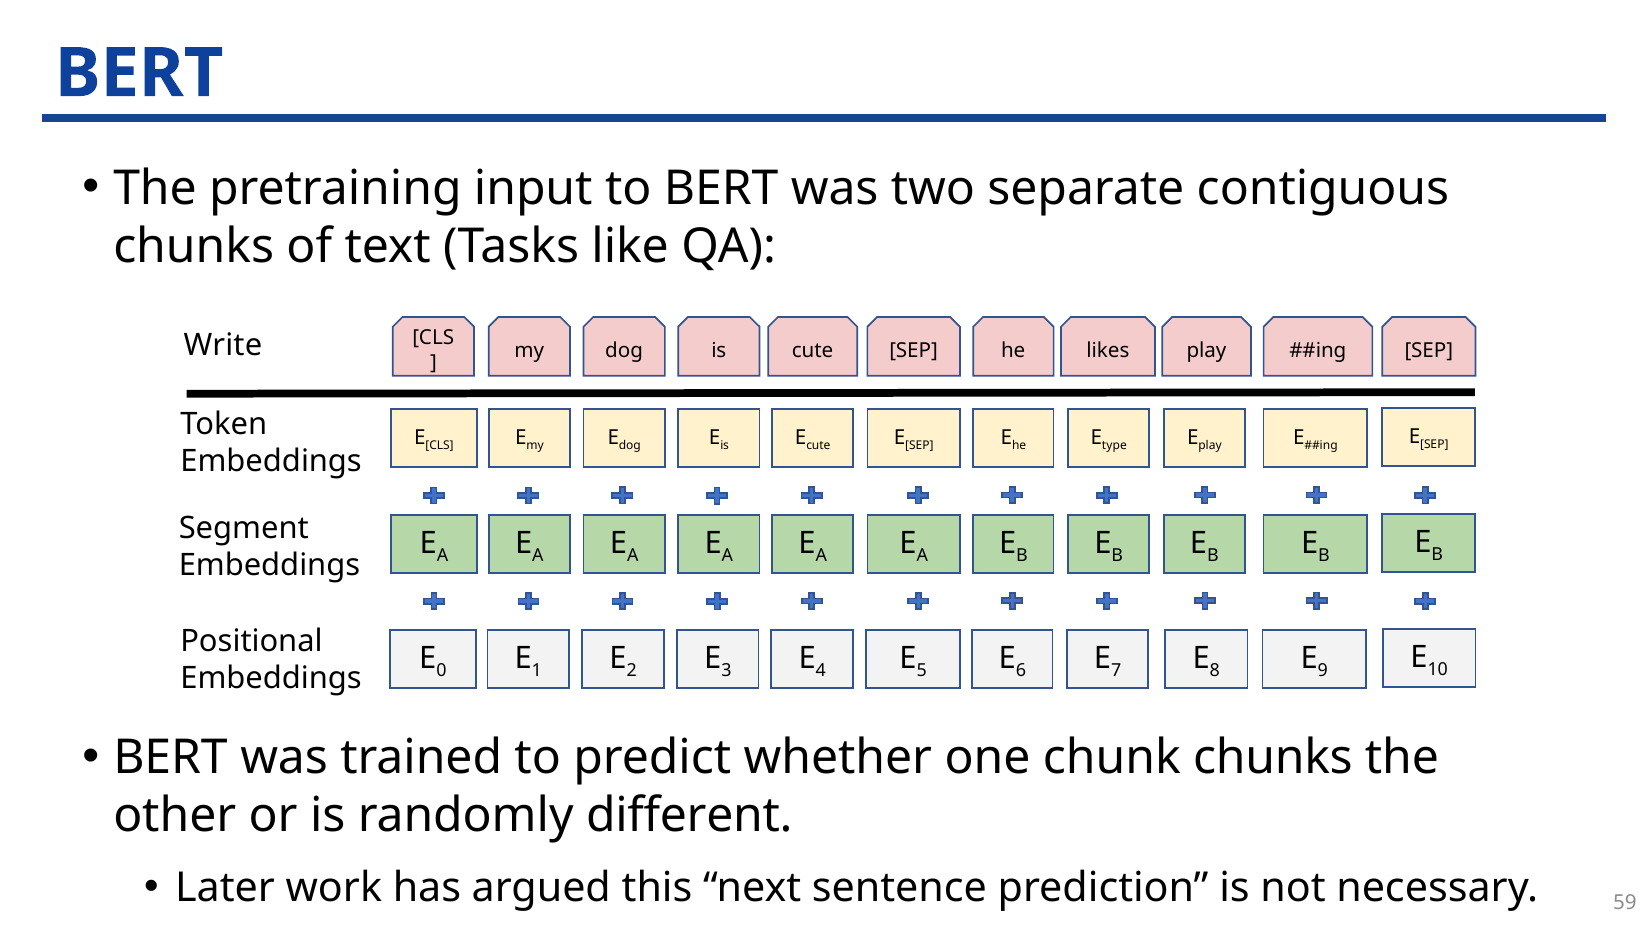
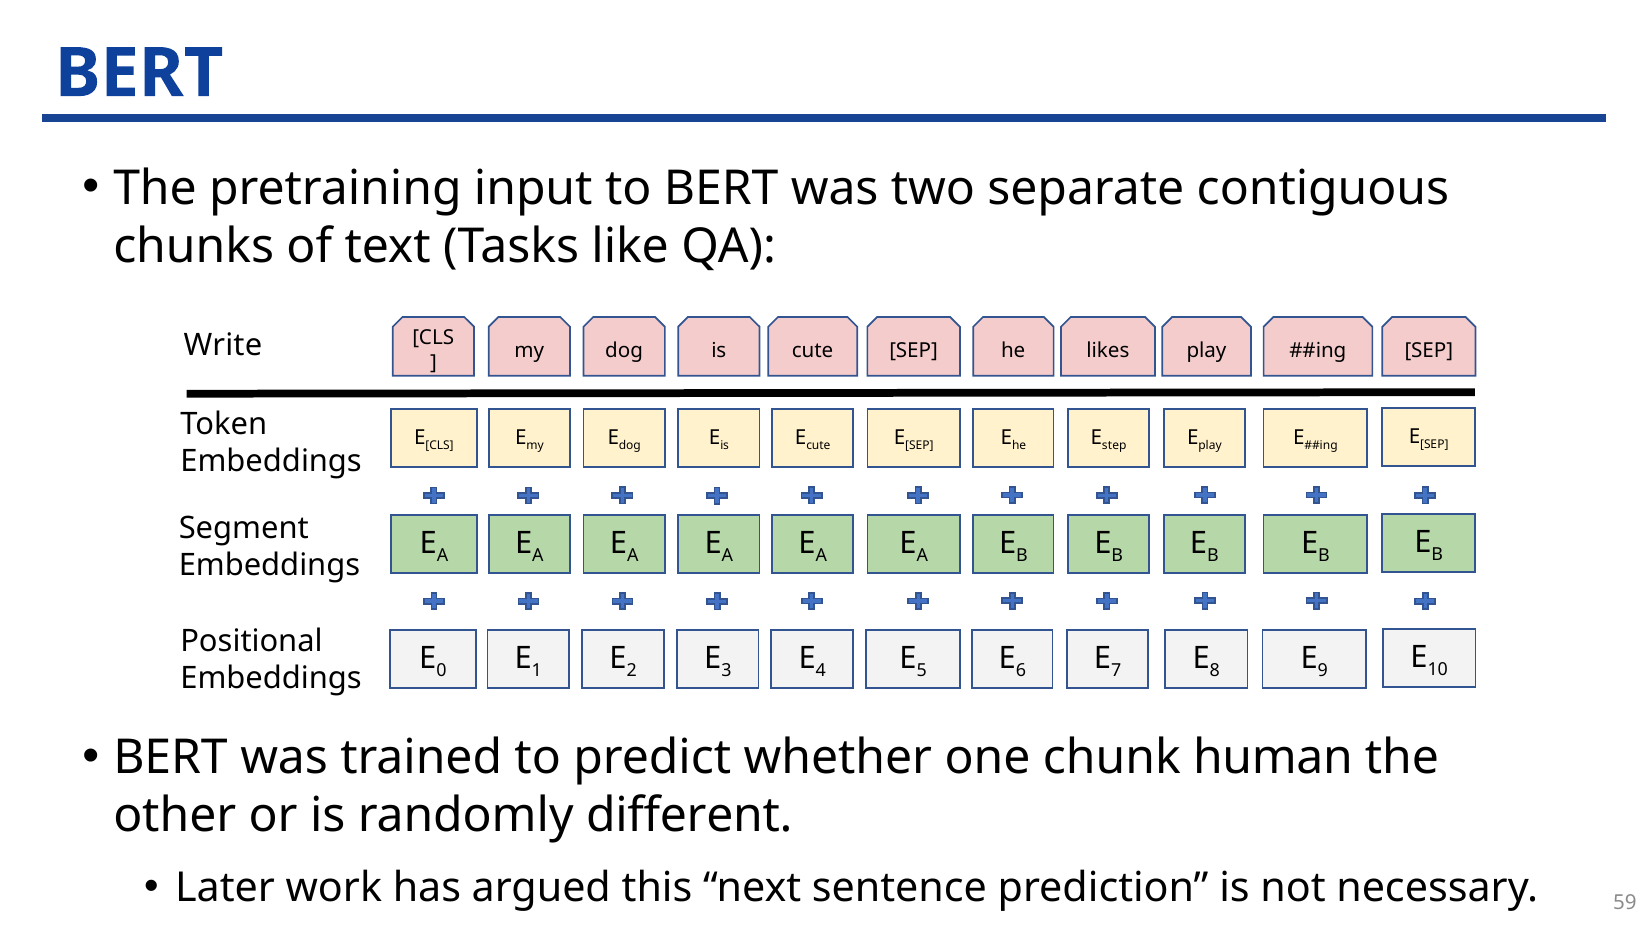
type: type -> step
chunk chunks: chunks -> human
